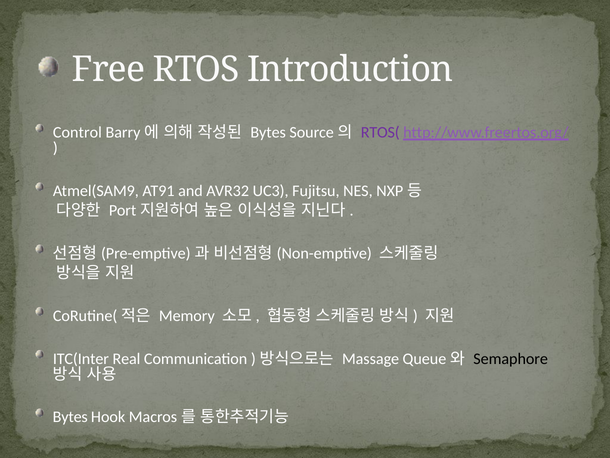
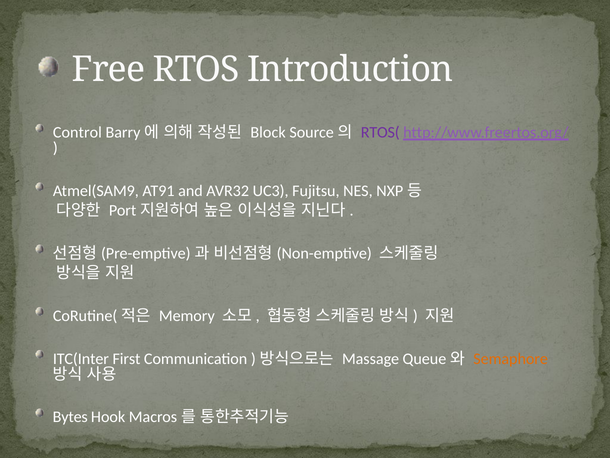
Bytes at (268, 132): Bytes -> Block
Real: Real -> First
Semaphore colour: black -> orange
